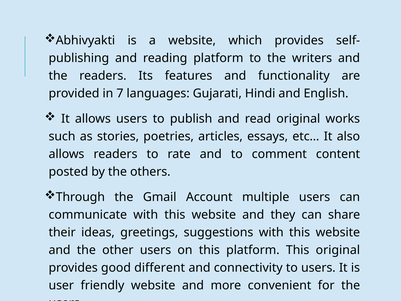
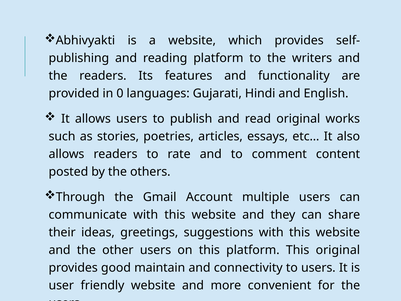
7: 7 -> 0
different: different -> maintain
